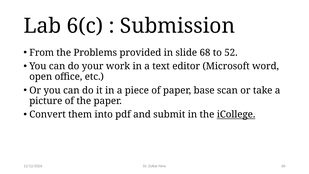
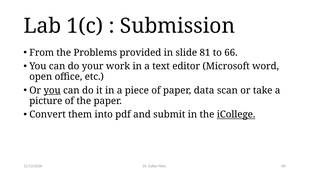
6(c: 6(c -> 1(c
68: 68 -> 81
52: 52 -> 66
you at (52, 90) underline: none -> present
base: base -> data
